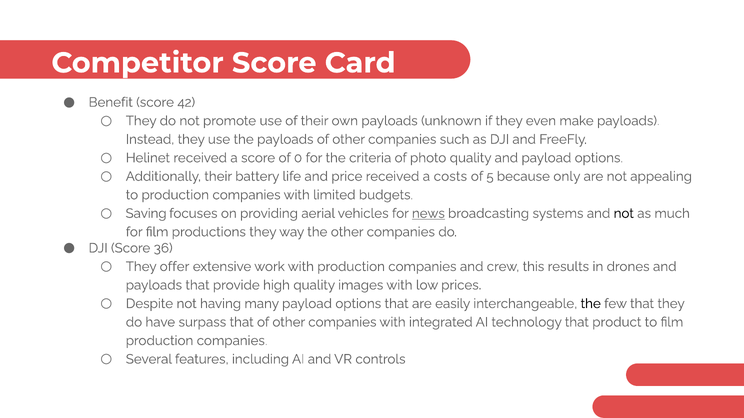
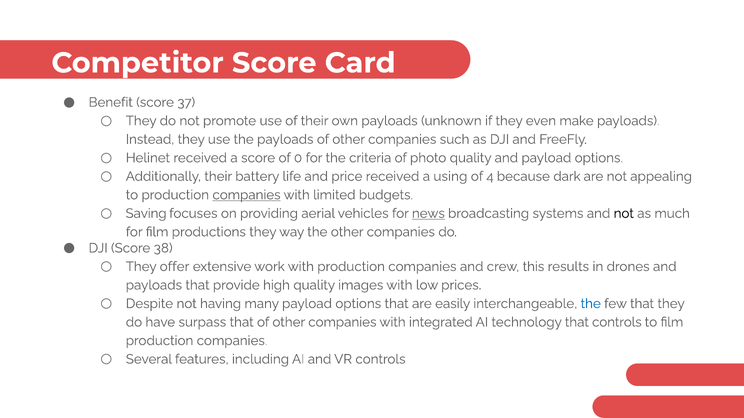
42: 42 -> 37
costs: costs -> using
5: 5 -> 4
only: only -> dark
companies at (247, 195) underline: none -> present
36: 36 -> 38
the at (591, 304) colour: black -> blue
that product: product -> controls
